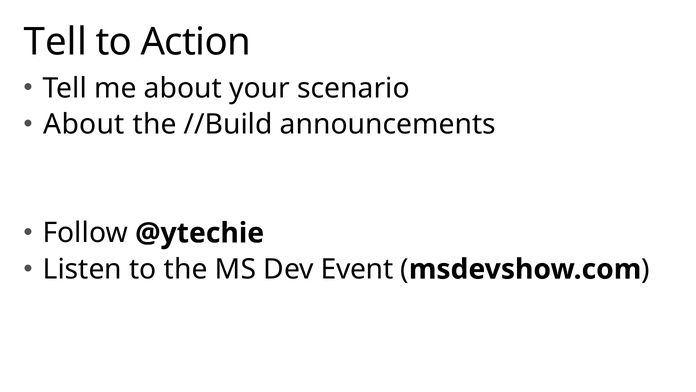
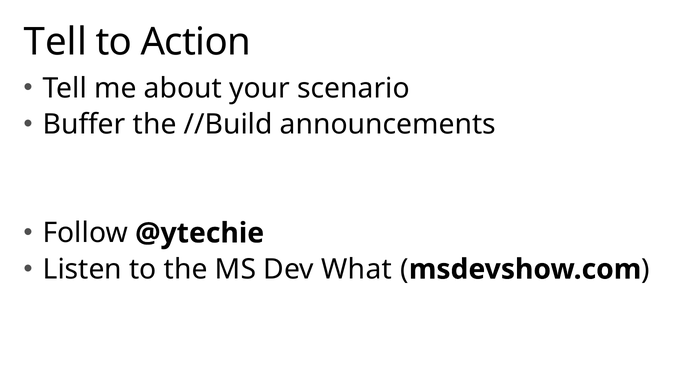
About at (84, 124): About -> Buffer
Event: Event -> What
